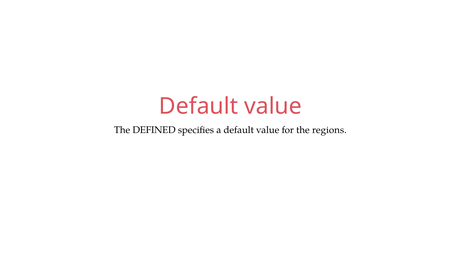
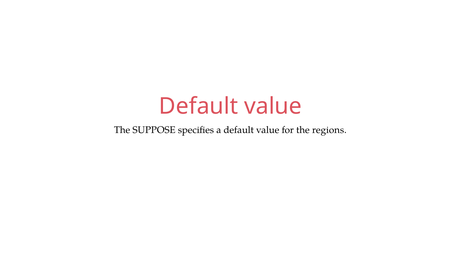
DEFINED: DEFINED -> SUPPOSE
